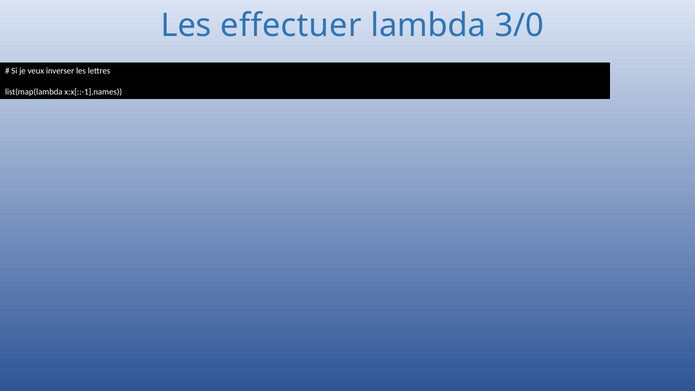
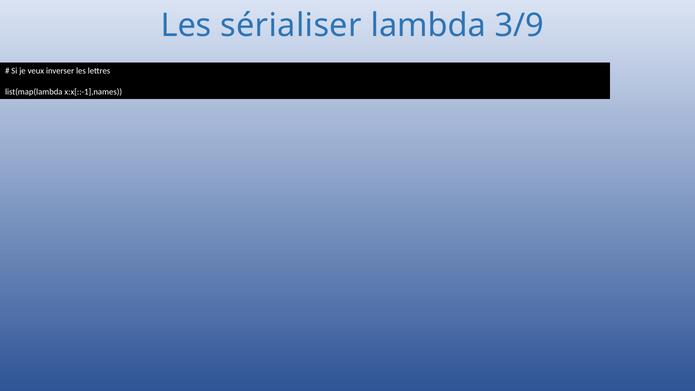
effectuer: effectuer -> sérialiser
3/0: 3/0 -> 3/9
